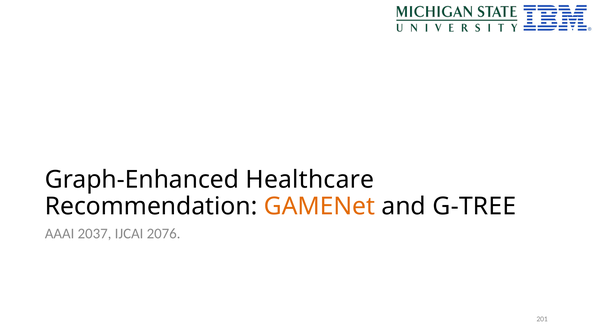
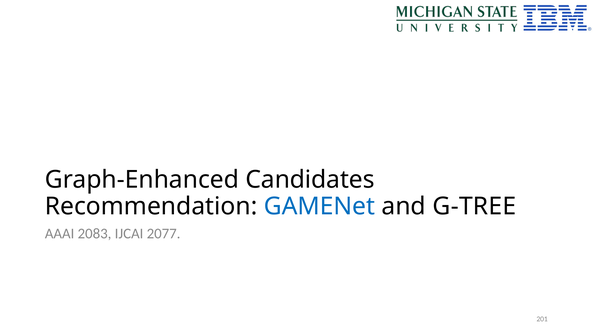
Healthcare: Healthcare -> Candidates
GAMENet colour: orange -> blue
2037: 2037 -> 2083
2076: 2076 -> 2077
